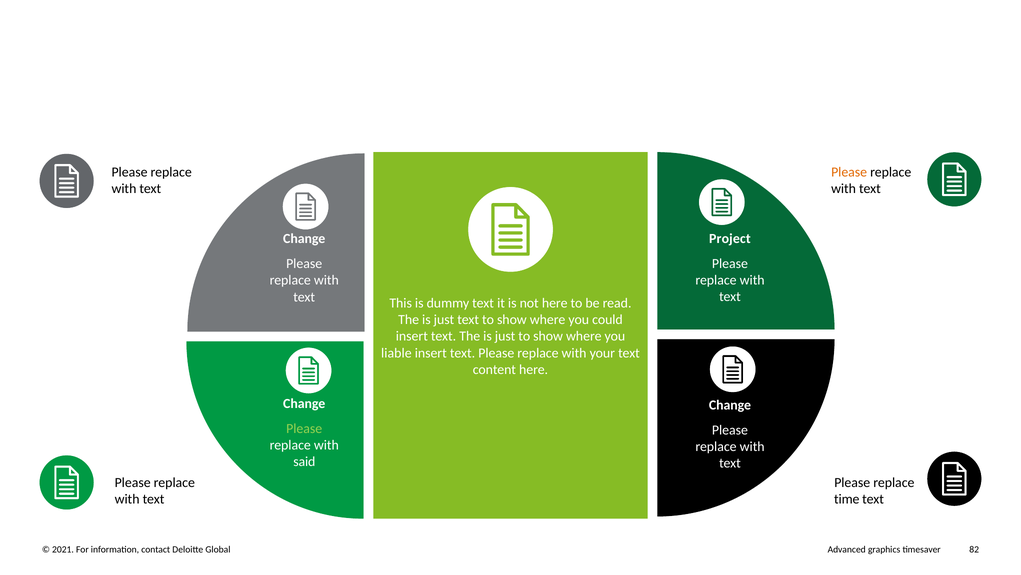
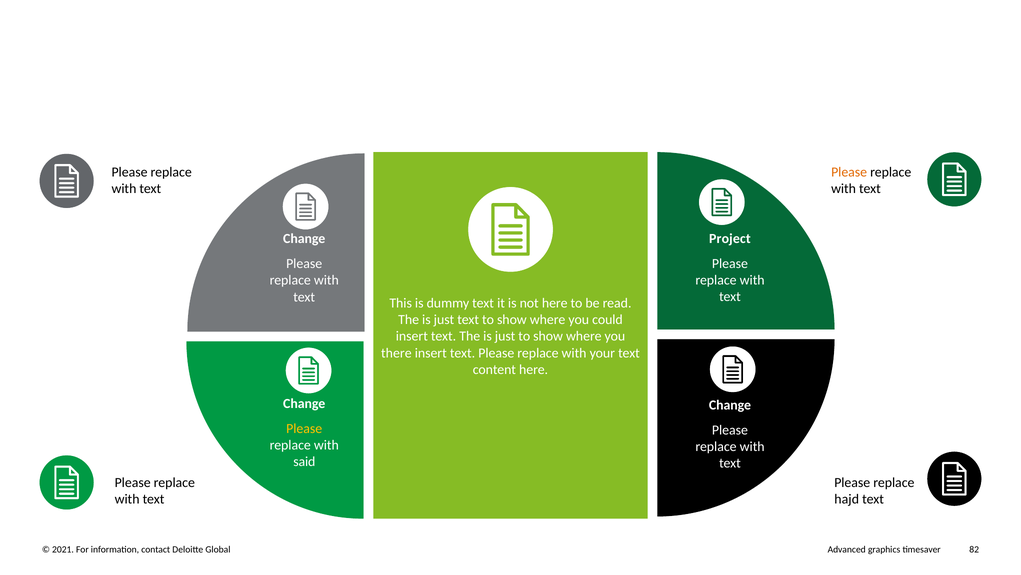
liable: liable -> there
Please at (304, 428) colour: light green -> yellow
time: time -> hajd
